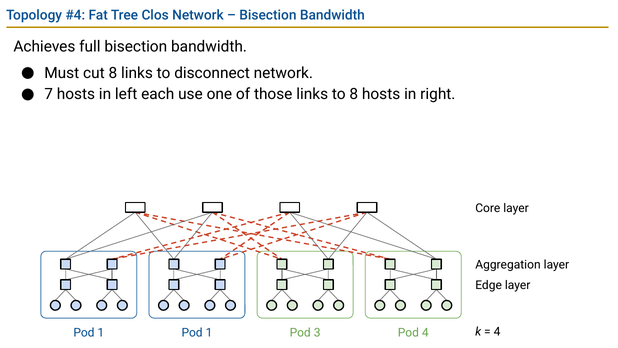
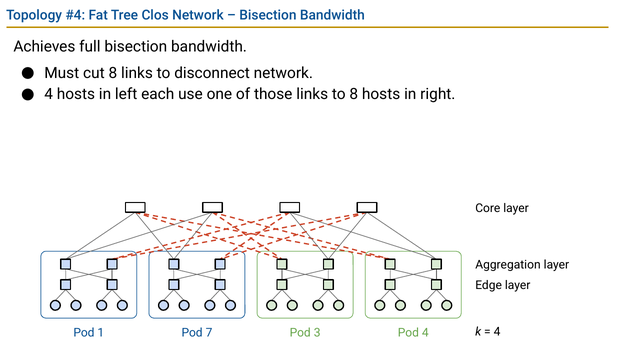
7 at (49, 94): 7 -> 4
1 Pod 1: 1 -> 7
